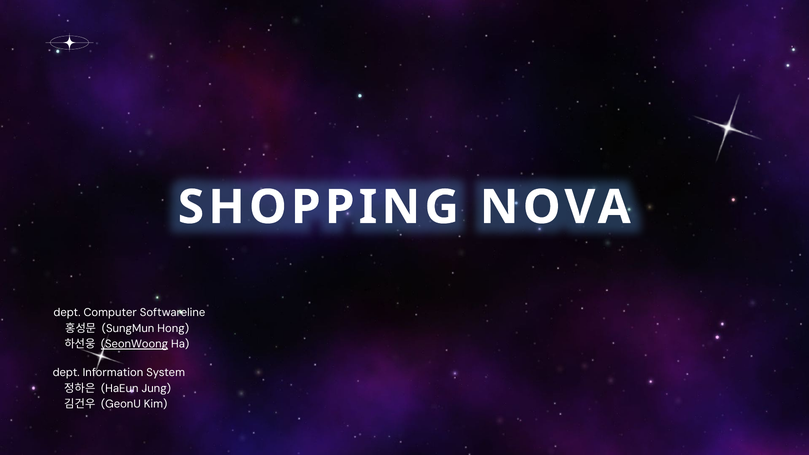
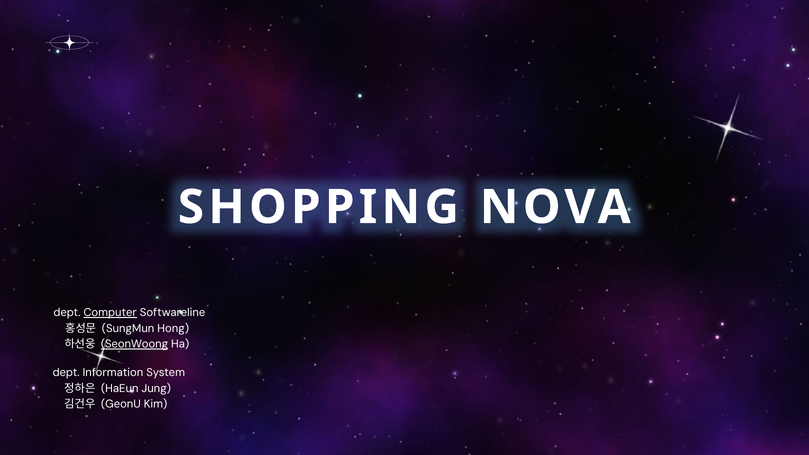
Computer underline: none -> present
